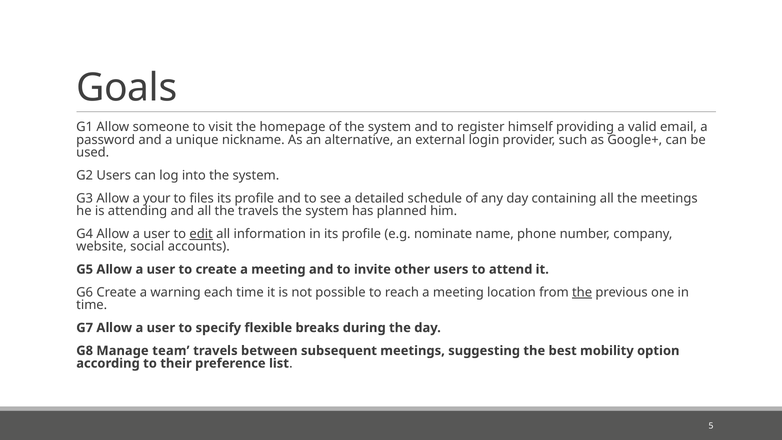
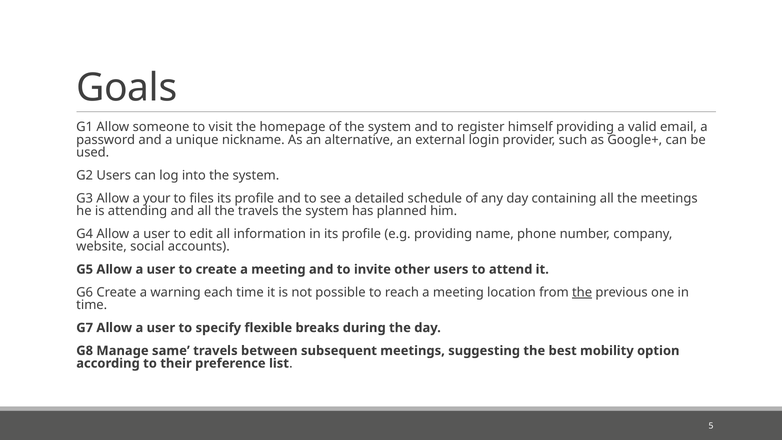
edit underline: present -> none
e.g nominate: nominate -> providing
team: team -> same
